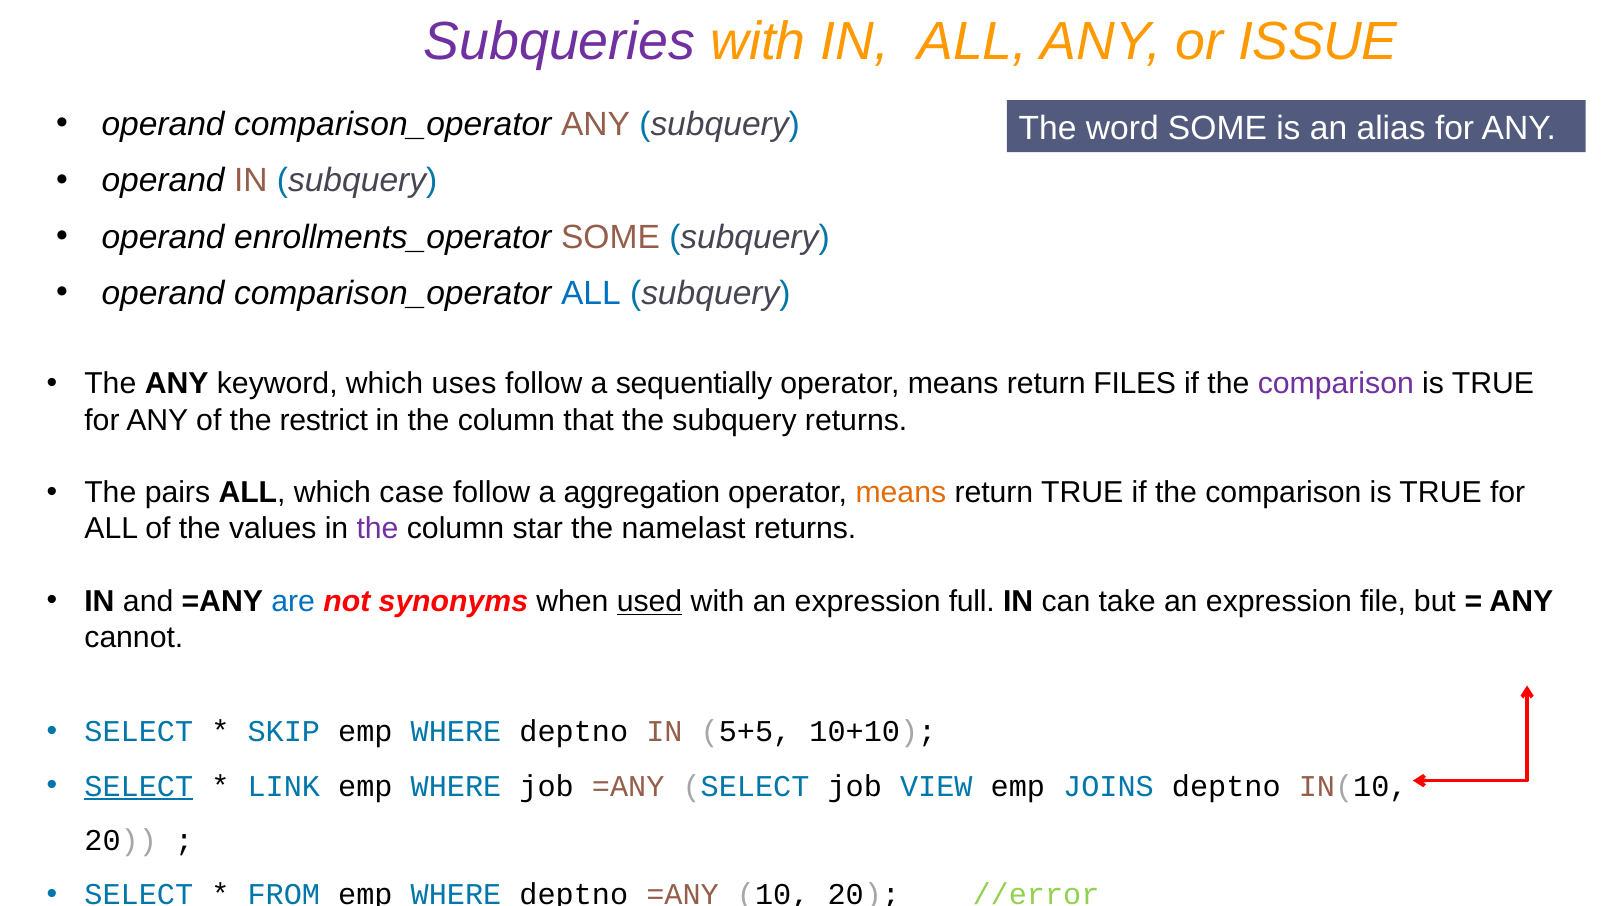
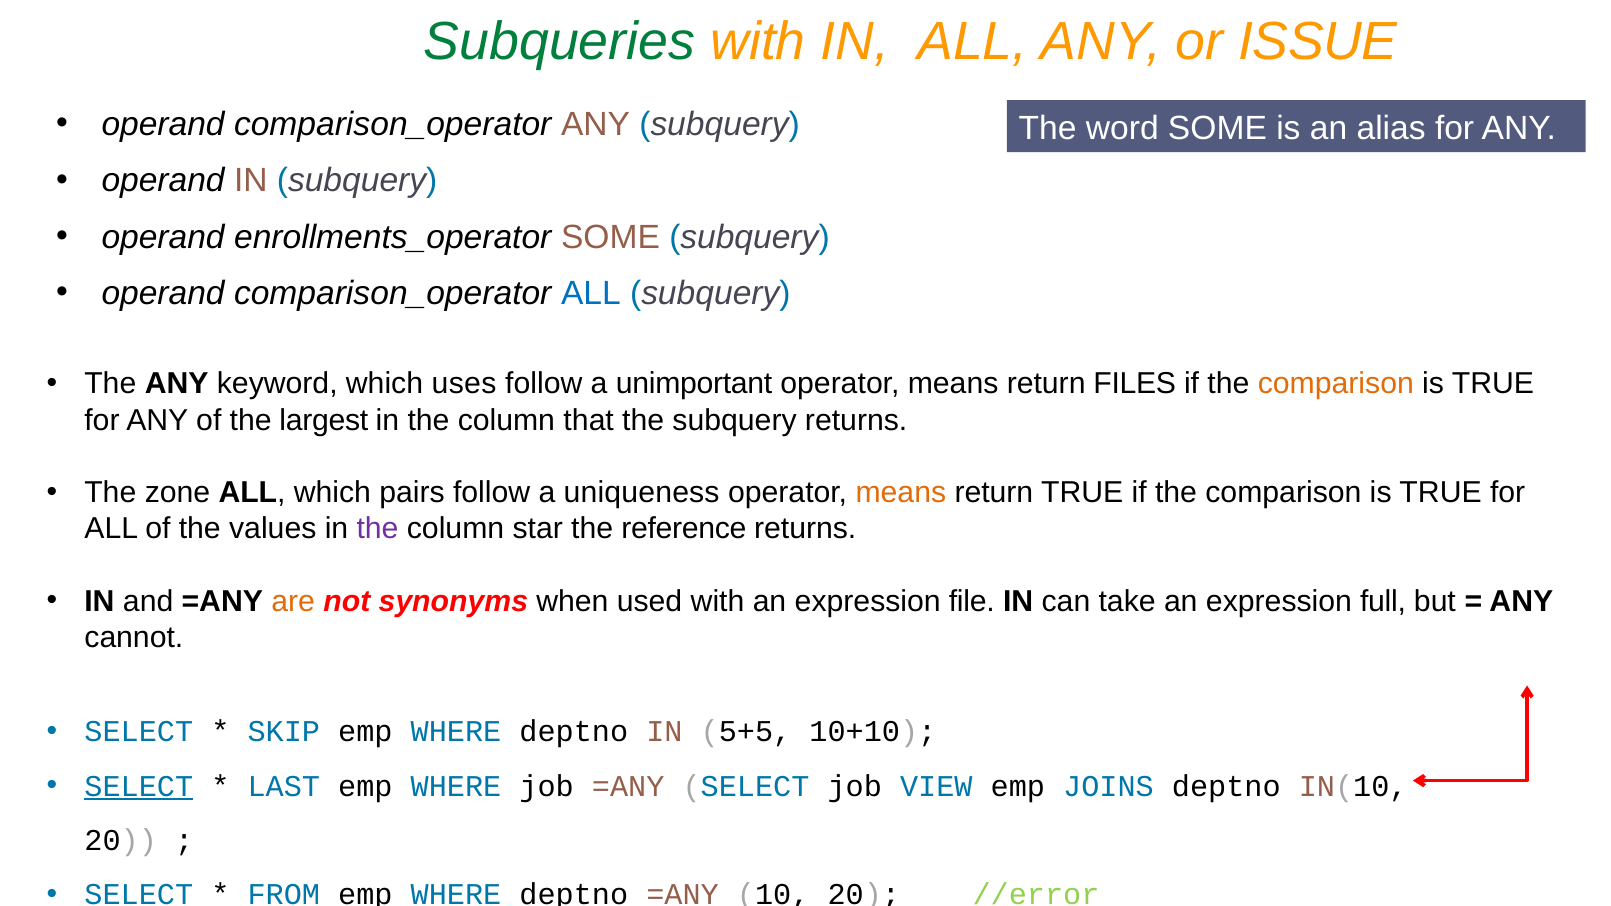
Subqueries colour: purple -> green
sequentially: sequentially -> unimportant
comparison at (1336, 384) colour: purple -> orange
restrict: restrict -> largest
pairs: pairs -> zone
case: case -> pairs
aggregation: aggregation -> uniqueness
namelast: namelast -> reference
are colour: blue -> orange
used underline: present -> none
full: full -> file
file: file -> full
LINK: LINK -> LAST
